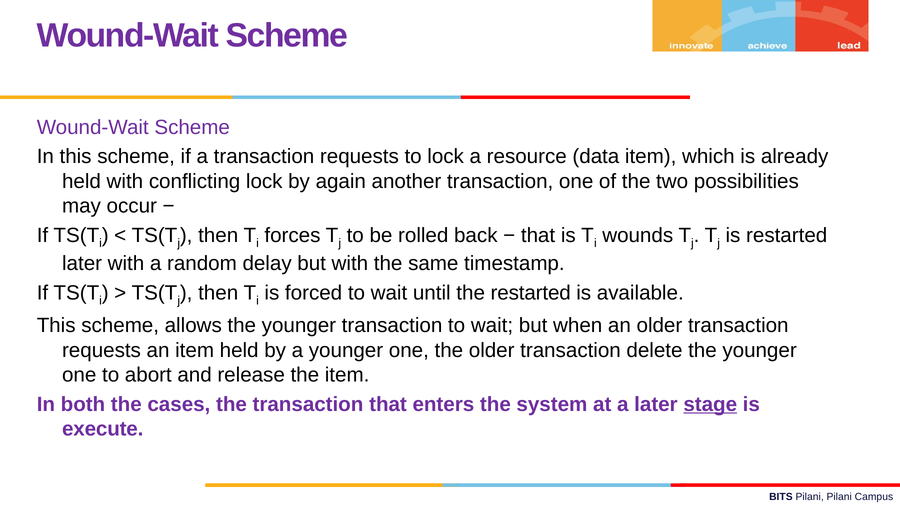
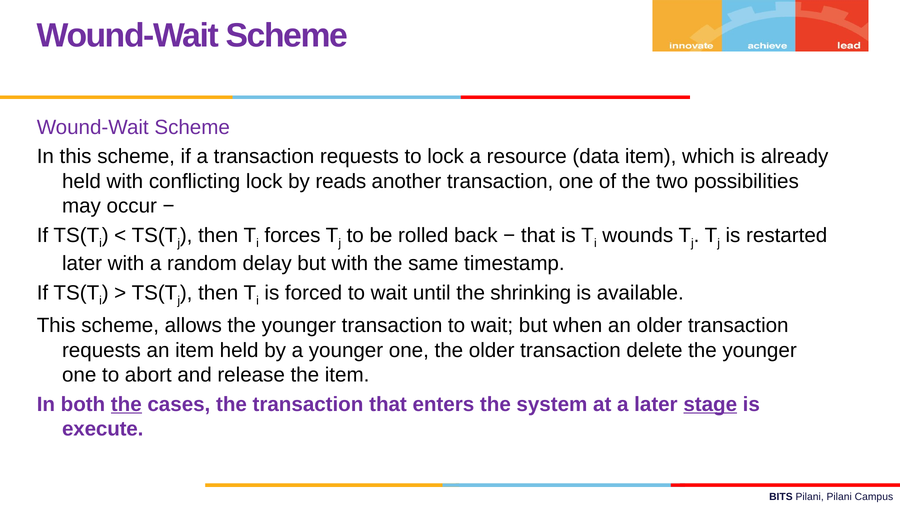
again: again -> reads
the restarted: restarted -> shrinking
the at (126, 404) underline: none -> present
